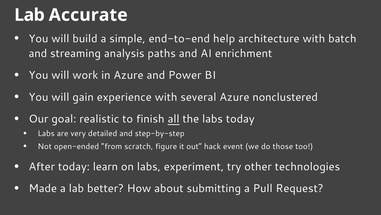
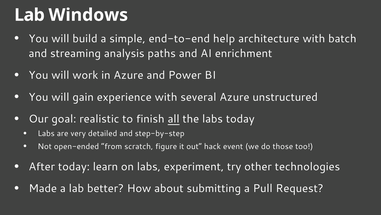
Accurate: Accurate -> Windows
nonclustered: nonclustered -> unstructured
